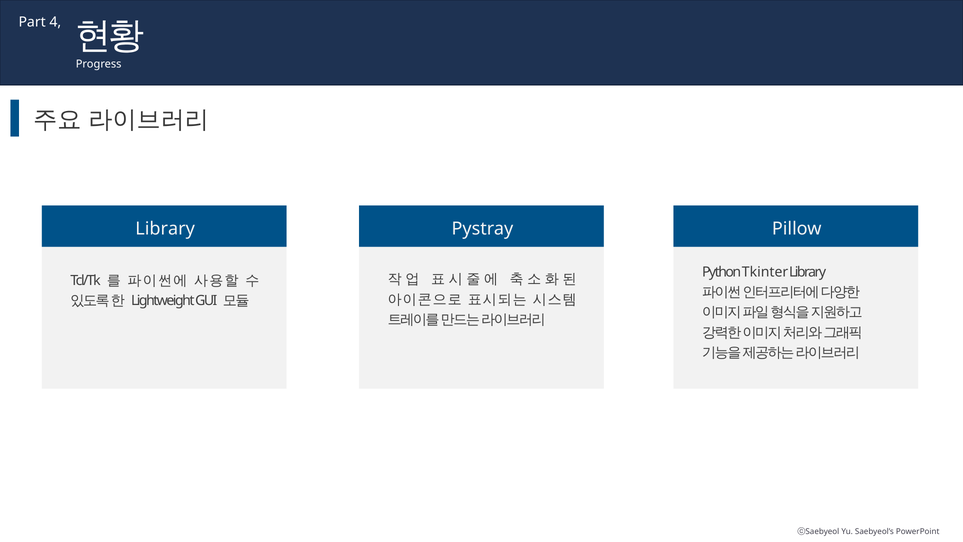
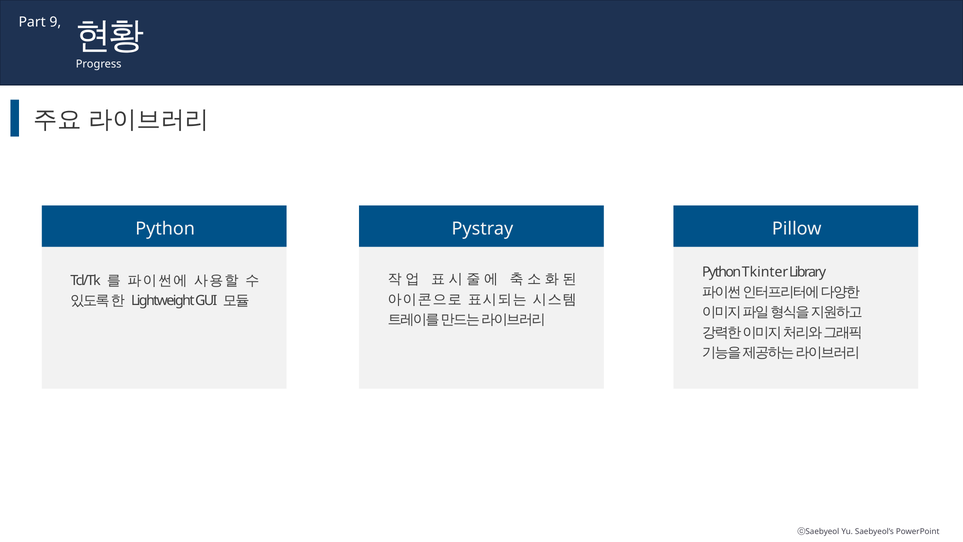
4: 4 -> 9
Library at (165, 229): Library -> Python
